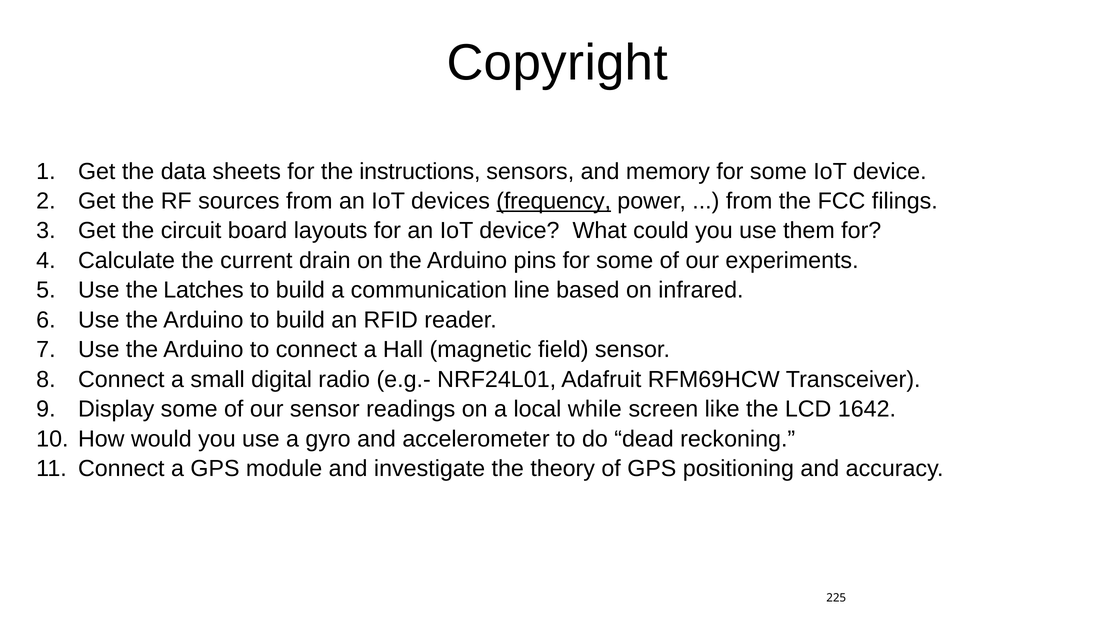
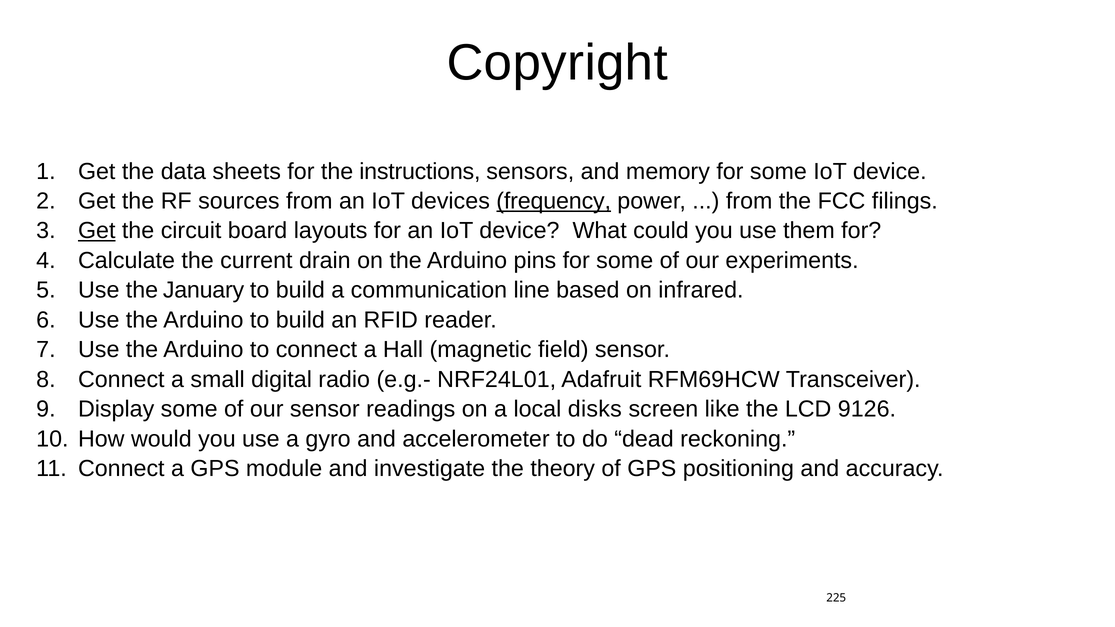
Get at (97, 231) underline: none -> present
Latches: Latches -> January
while: while -> disks
1642: 1642 -> 9126
